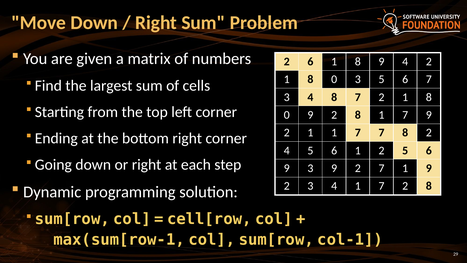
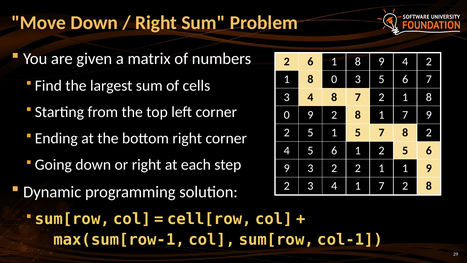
1 at (310, 133): 1 -> 5
7 at (358, 133): 7 -> 5
3 9: 9 -> 2
7 at (382, 168): 7 -> 1
